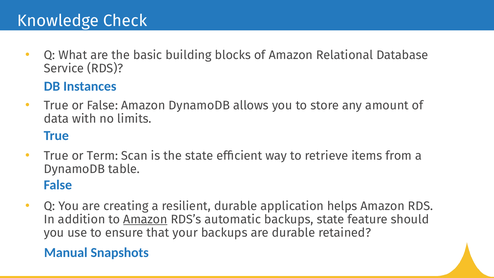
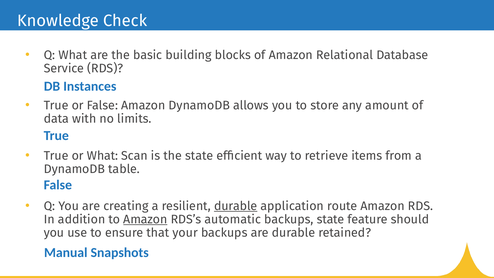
or Term: Term -> What
durable at (236, 206) underline: none -> present
helps: helps -> route
